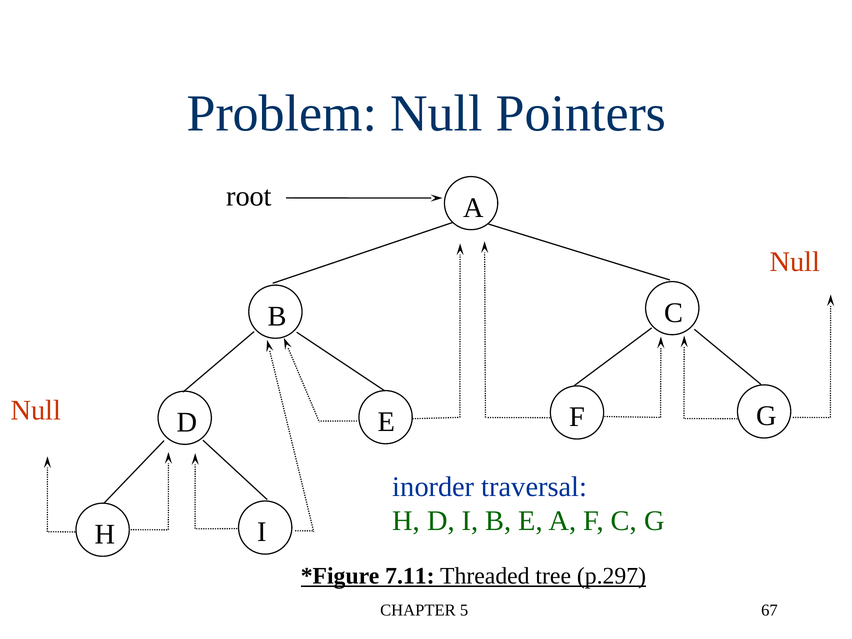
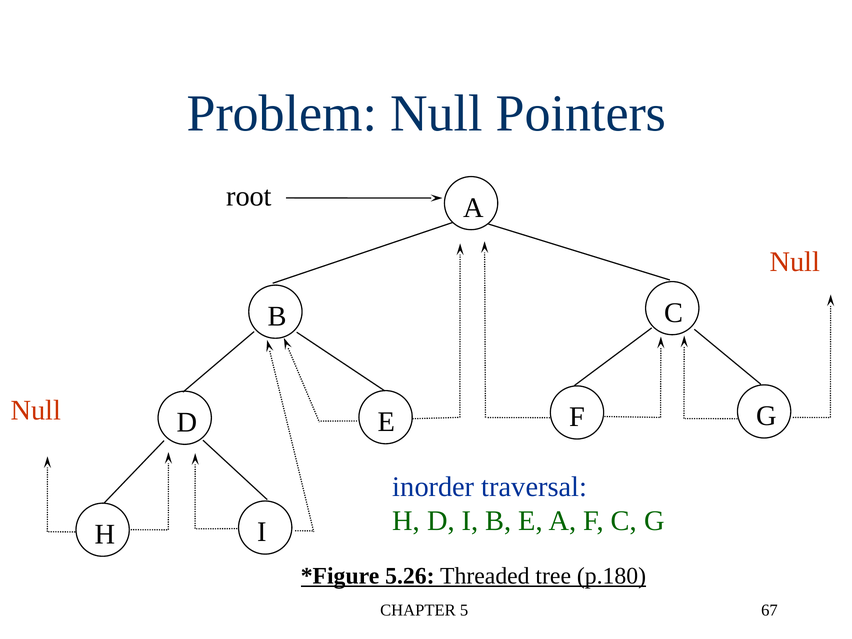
7.11: 7.11 -> 5.26
p.297: p.297 -> p.180
